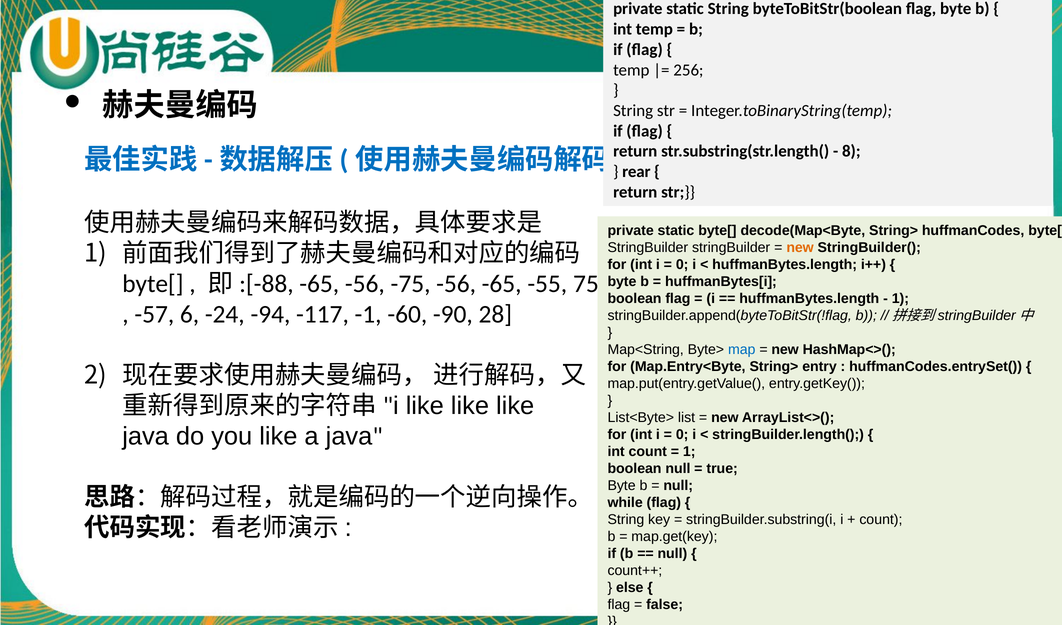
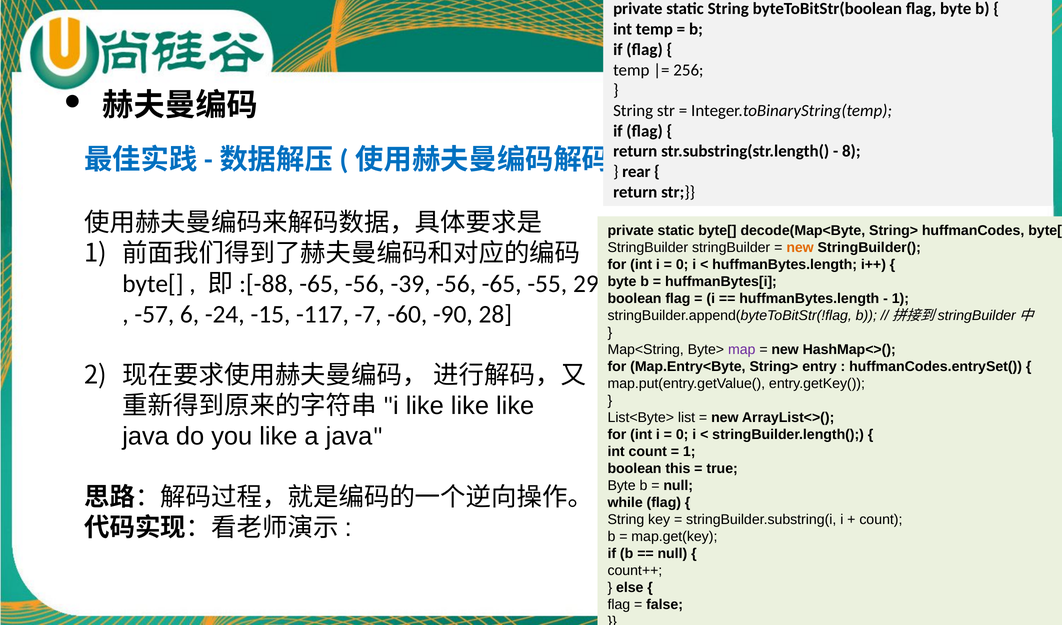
-75: -75 -> -39
75: 75 -> 29
-94: -94 -> -15
-1: -1 -> -7
map colour: blue -> purple
boolean null: null -> this
